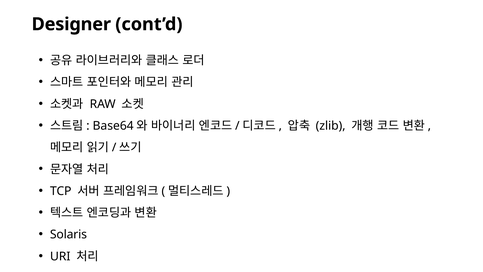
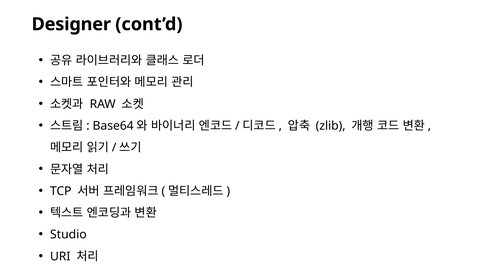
Solaris: Solaris -> Studio
